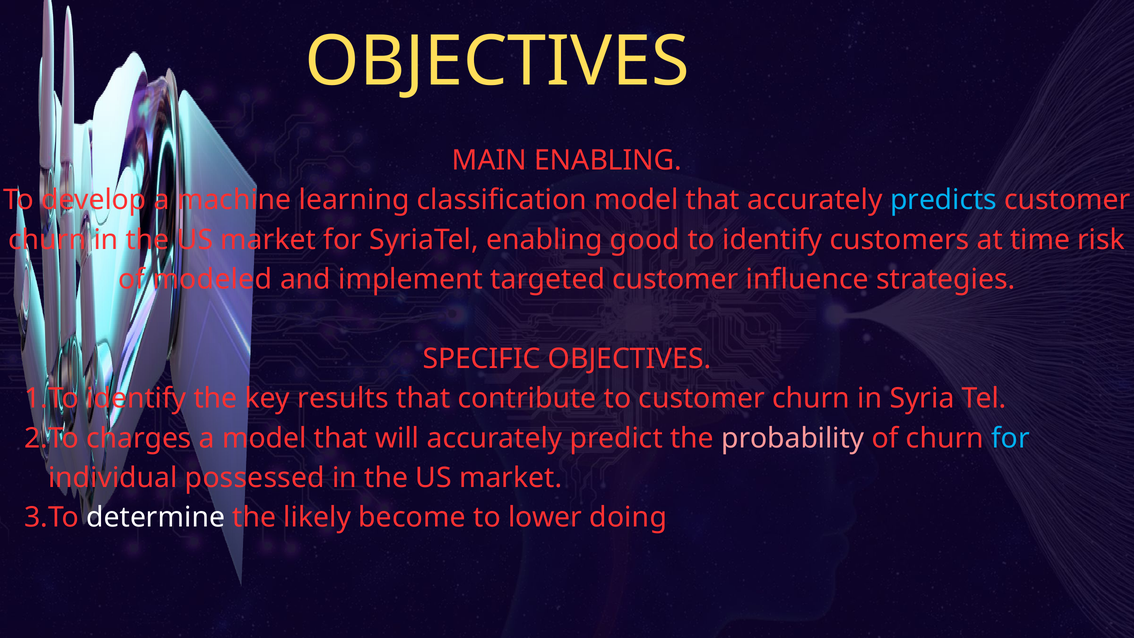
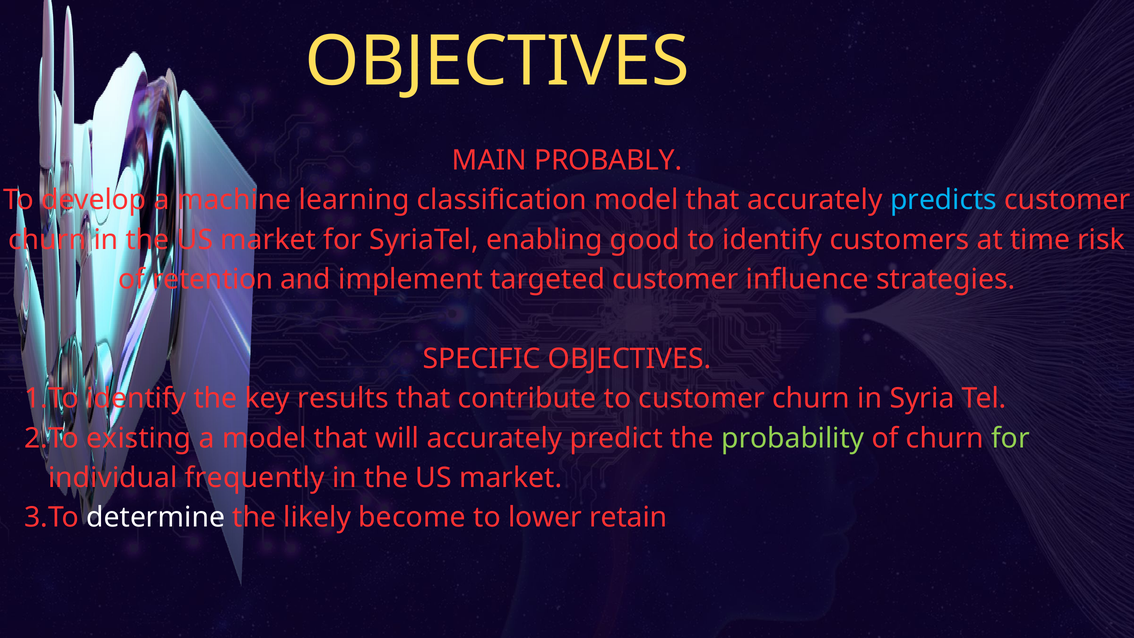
MAIN ENABLING: ENABLING -> PROBABLY
modeled: modeled -> retention
charges: charges -> existing
probability colour: pink -> light green
for at (1010, 438) colour: light blue -> light green
possessed: possessed -> frequently
doing: doing -> retain
